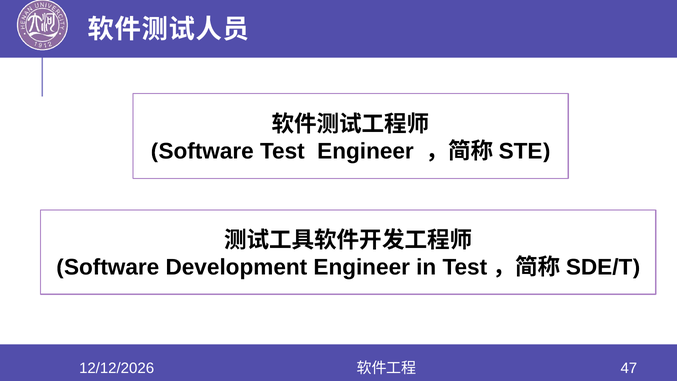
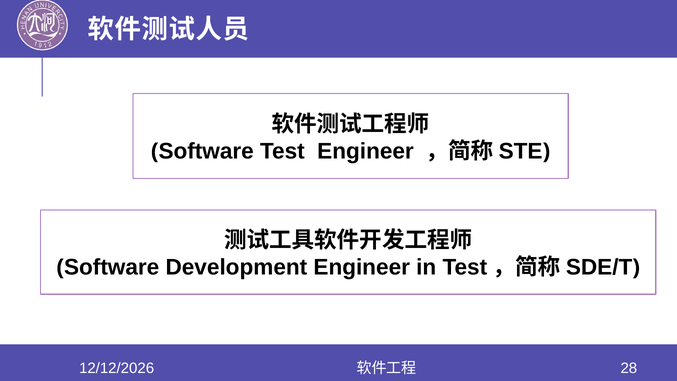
47: 47 -> 28
